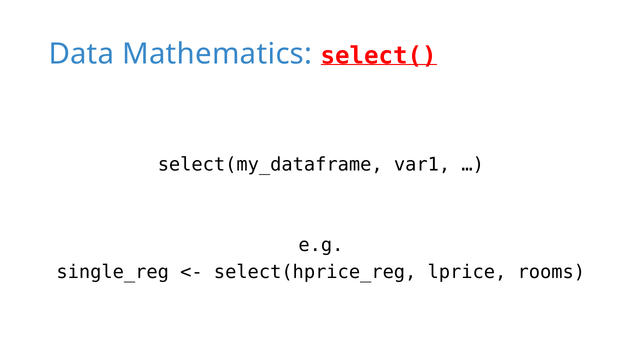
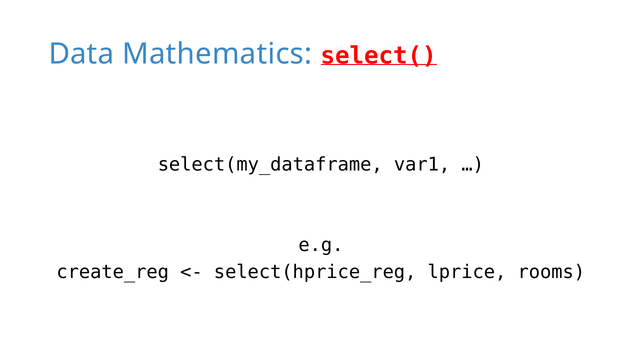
single_reg: single_reg -> create_reg
